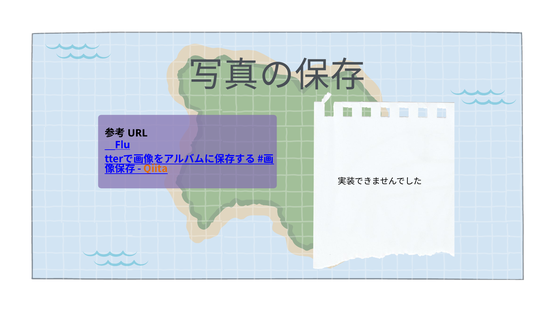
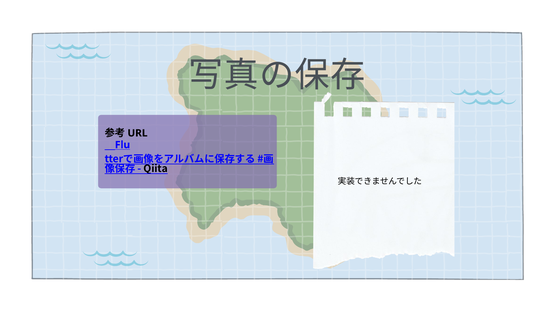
Qiita colour: orange -> black
